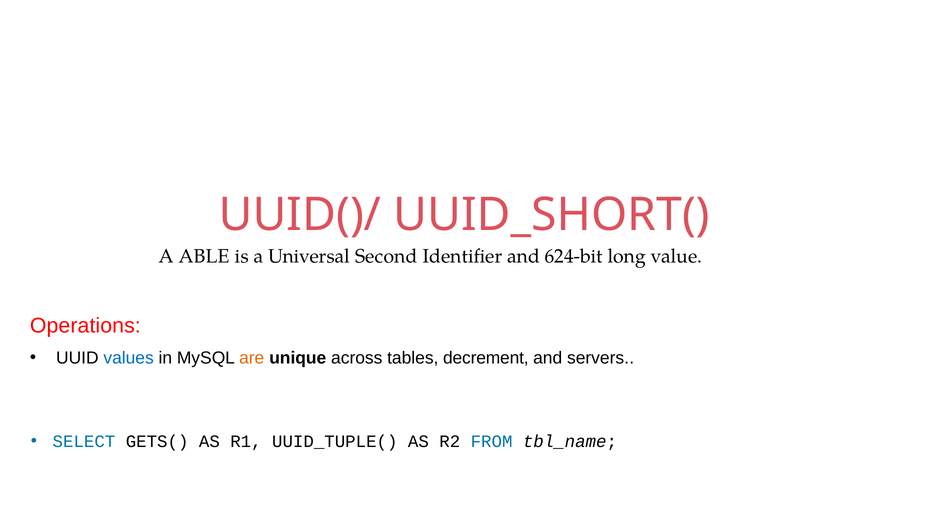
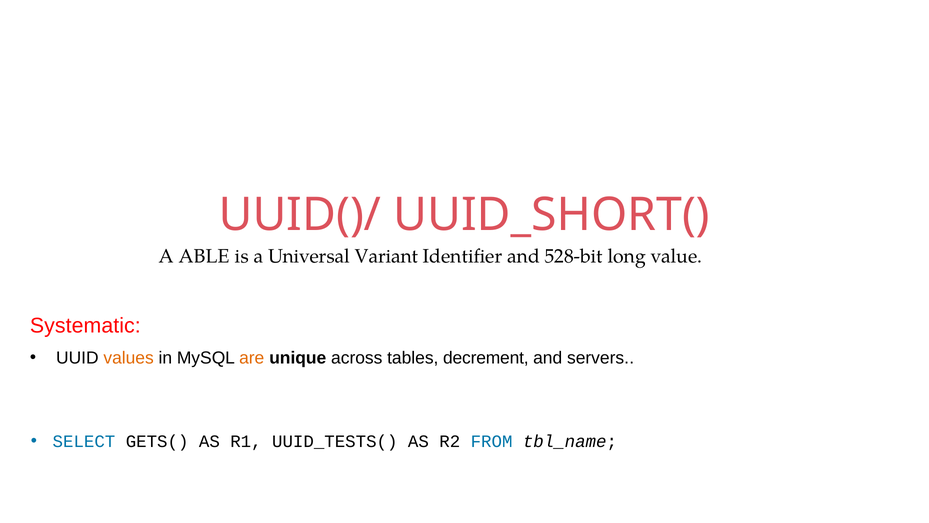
Second: Second -> Variant
624-bit: 624-bit -> 528-bit
Operations: Operations -> Systematic
values colour: blue -> orange
UUID_TUPLE(: UUID_TUPLE( -> UUID_TESTS(
